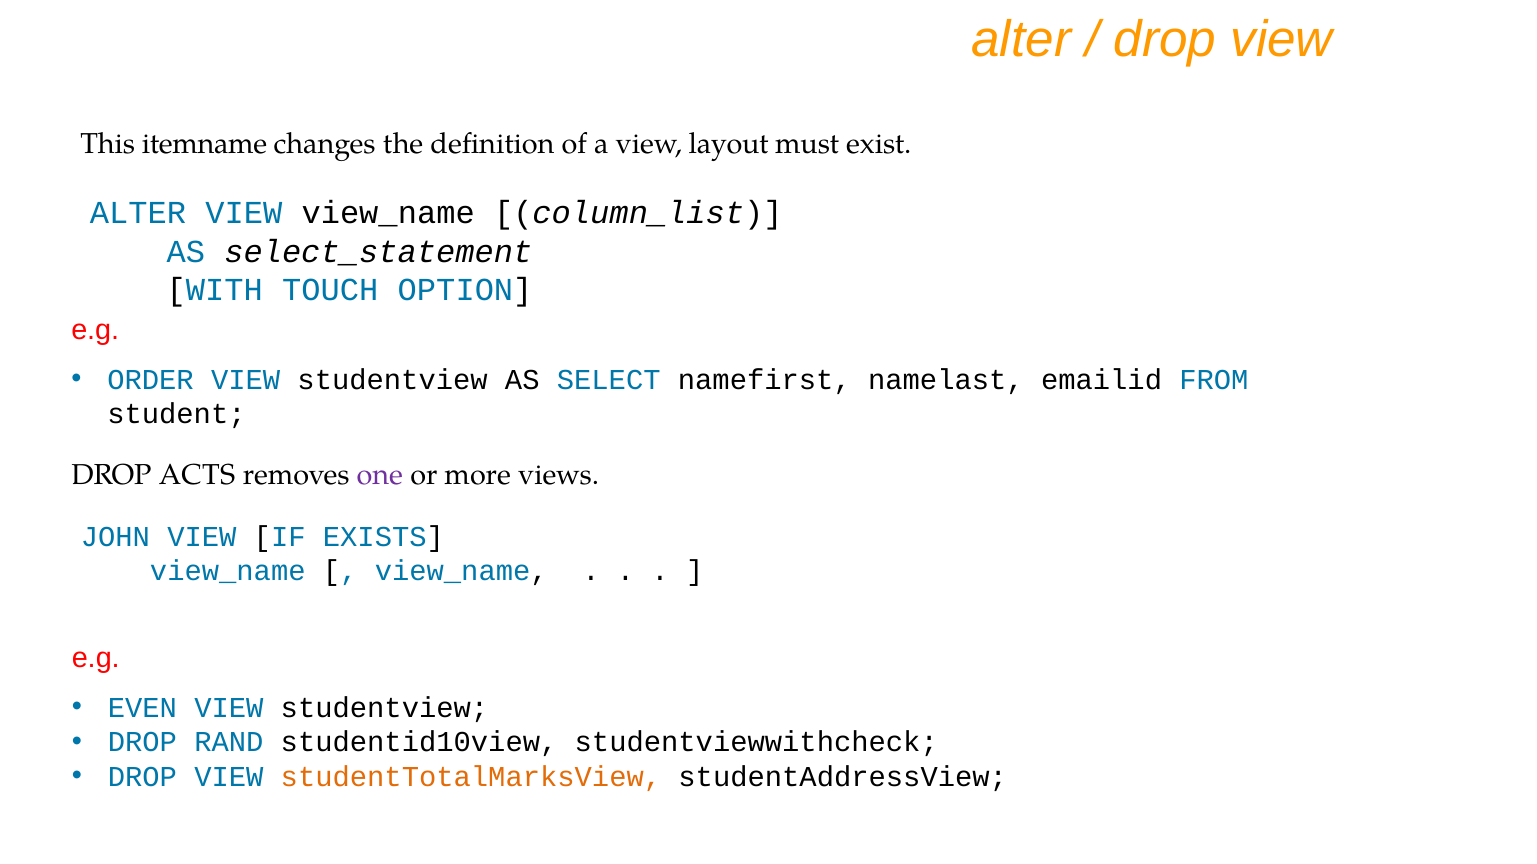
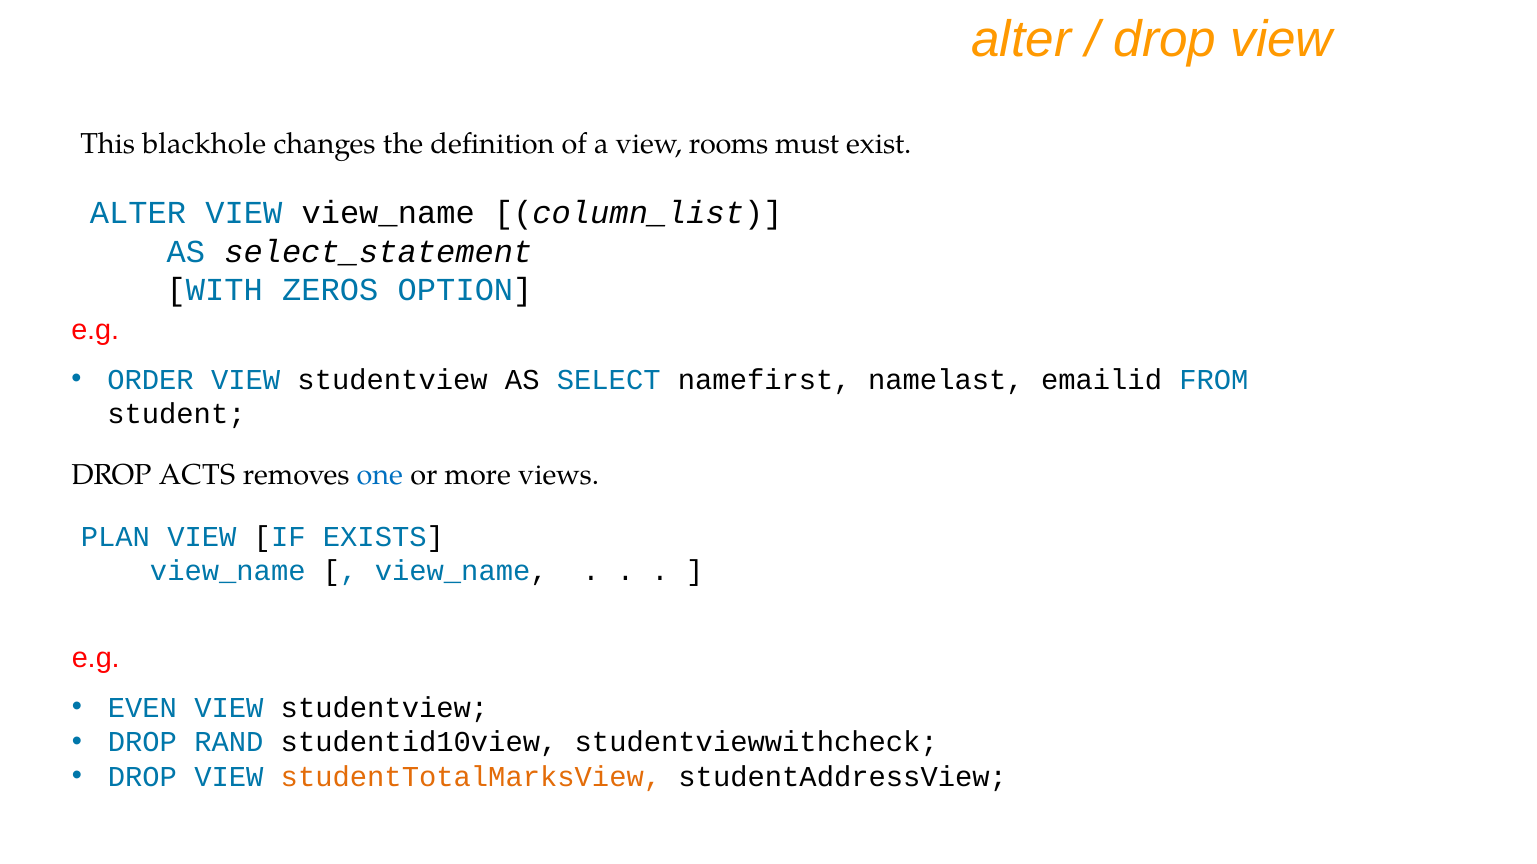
itemname: itemname -> blackhole
layout: layout -> rooms
TOUCH: TOUCH -> ZEROS
one colour: purple -> blue
JOHN: JOHN -> PLAN
